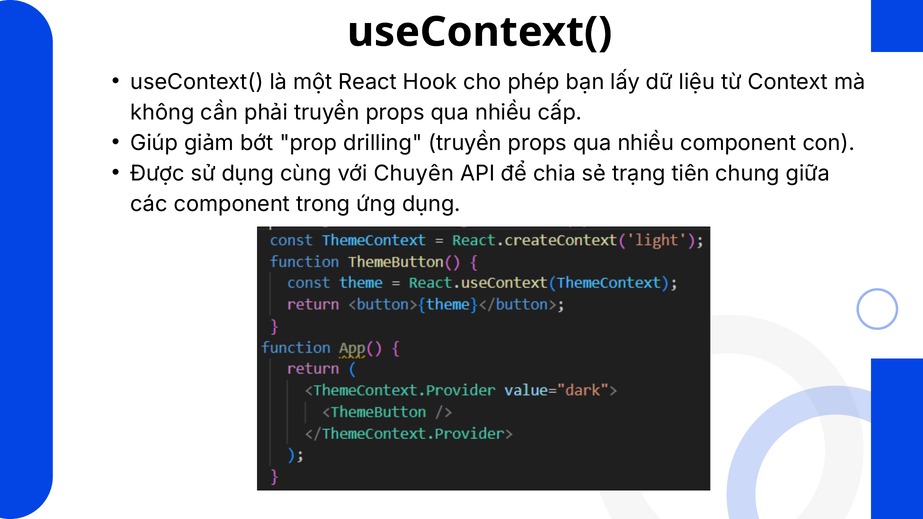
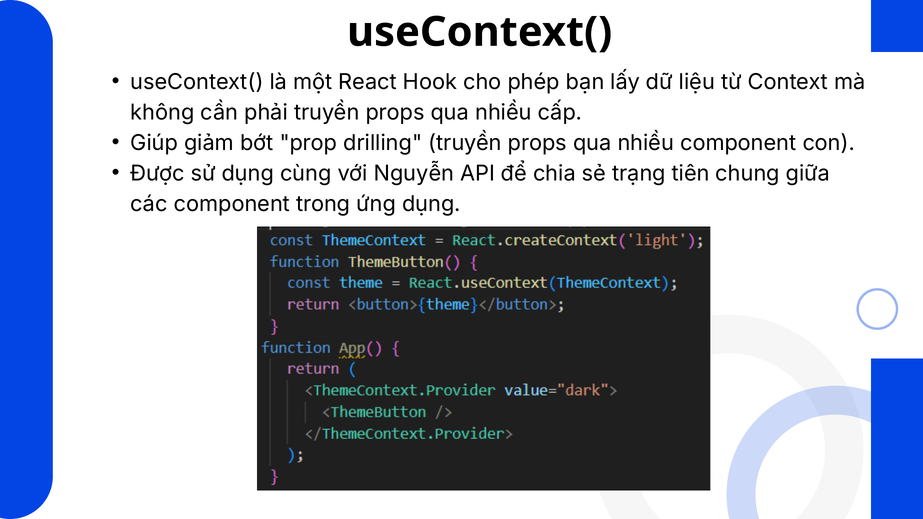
Chuyên: Chuyên -> Nguyễn
